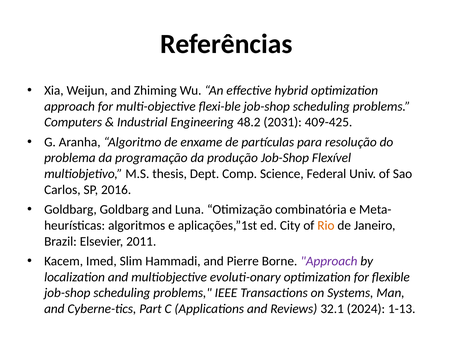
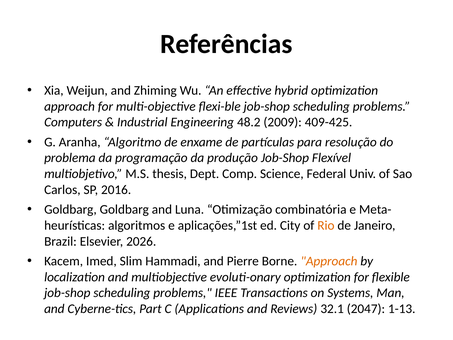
2031: 2031 -> 2009
2011: 2011 -> 2026
Approach at (329, 261) colour: purple -> orange
2024: 2024 -> 2047
